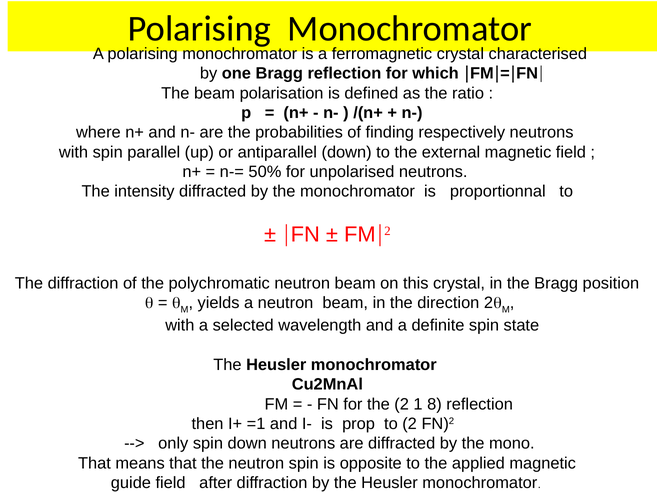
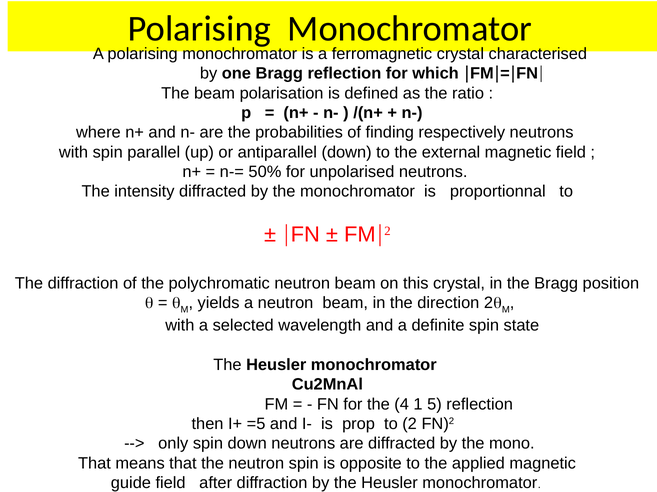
the 2: 2 -> 4
8: 8 -> 5
=1: =1 -> =5
